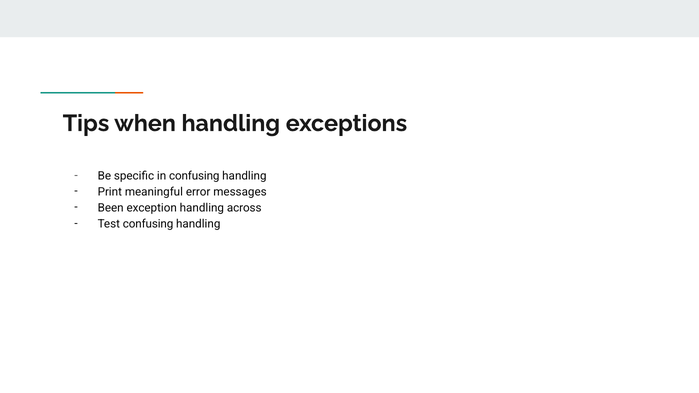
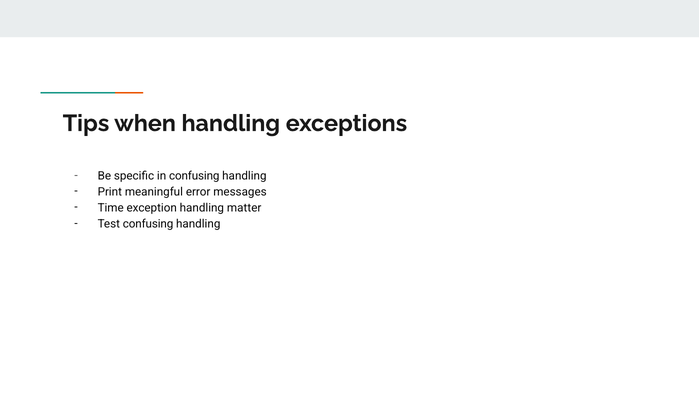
Been: Been -> Time
across: across -> matter
